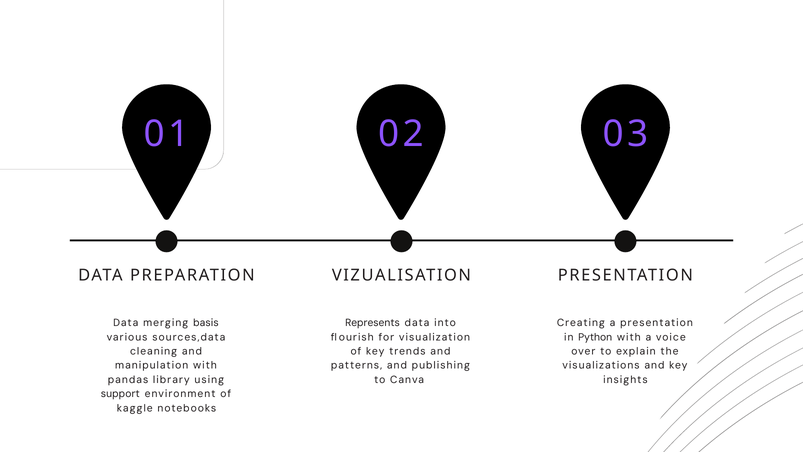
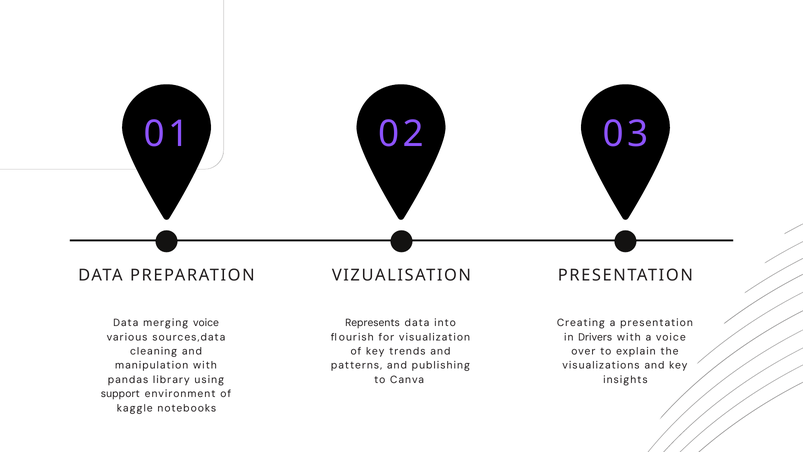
merging basis: basis -> voice
Python: Python -> Drivers
